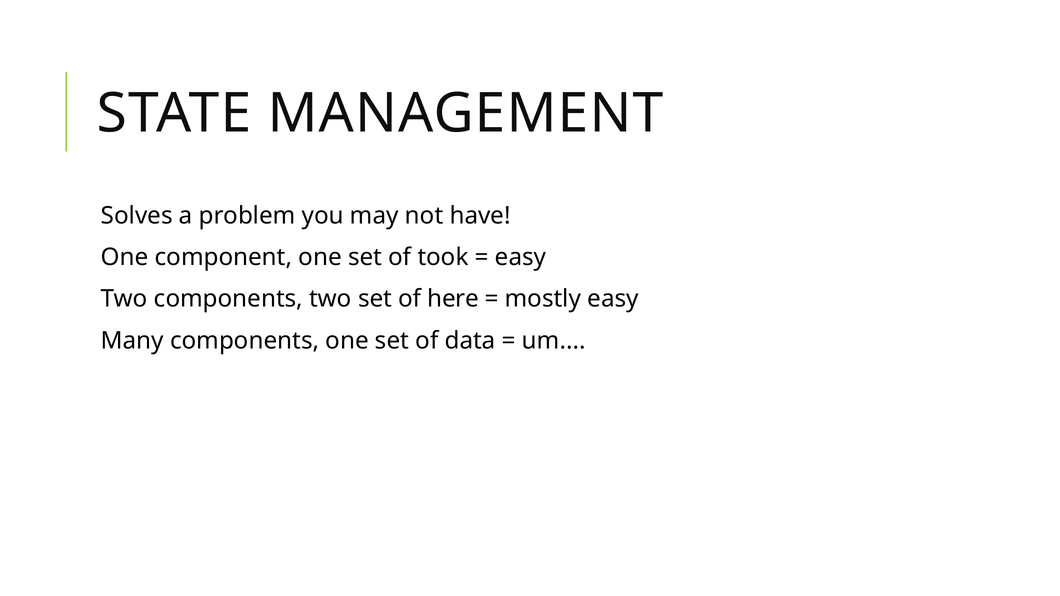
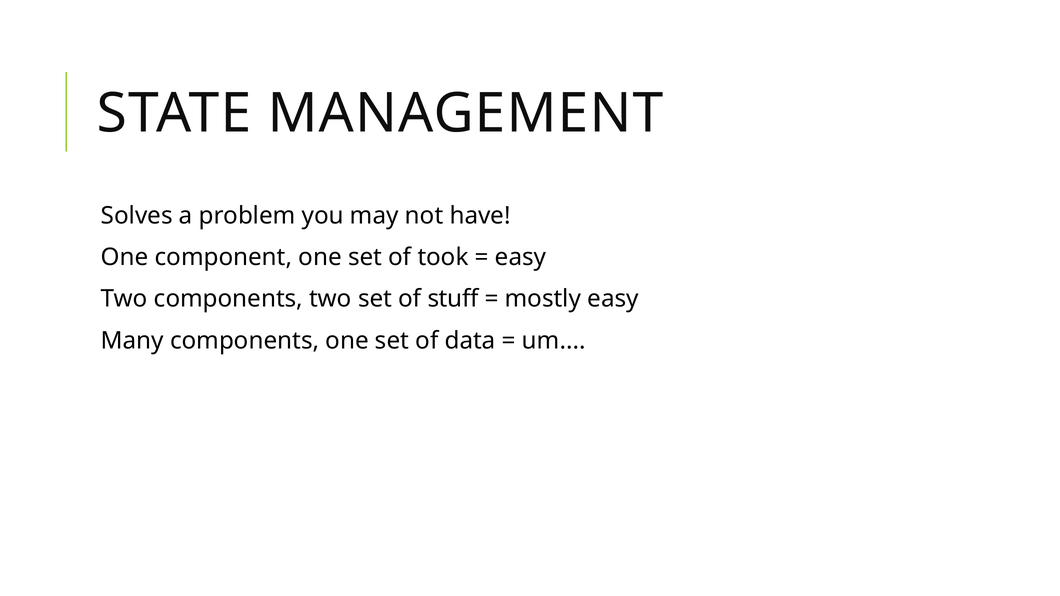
here: here -> stuff
